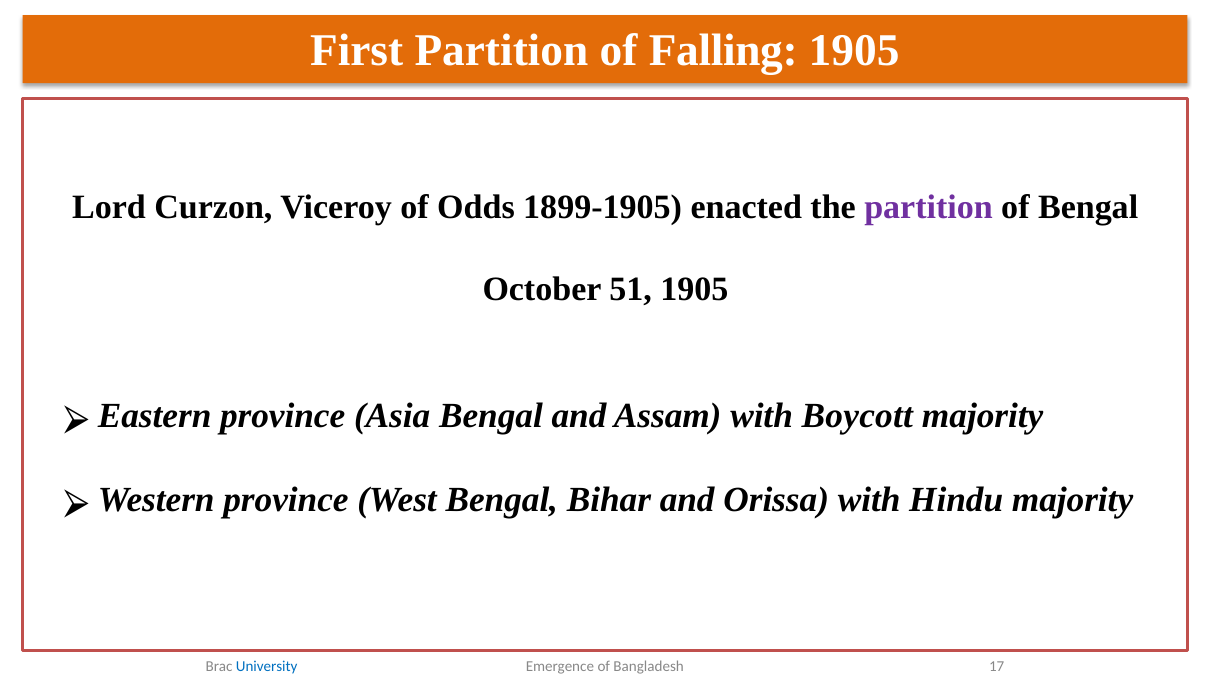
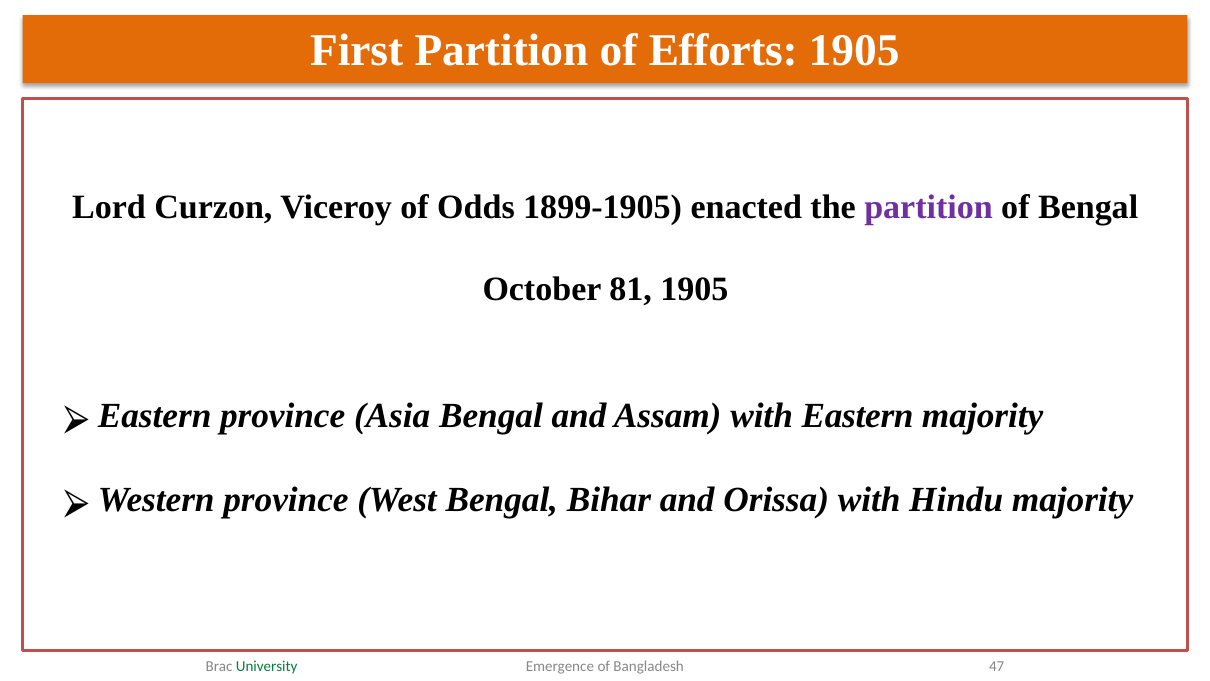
Falling: Falling -> Efforts
51: 51 -> 81
with Boycott: Boycott -> Eastern
University colour: blue -> green
17: 17 -> 47
